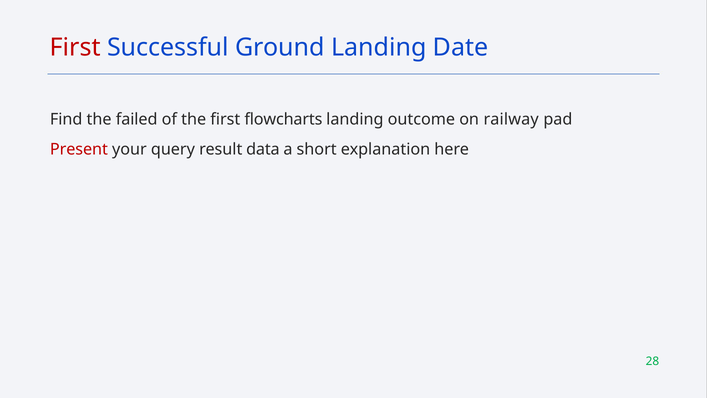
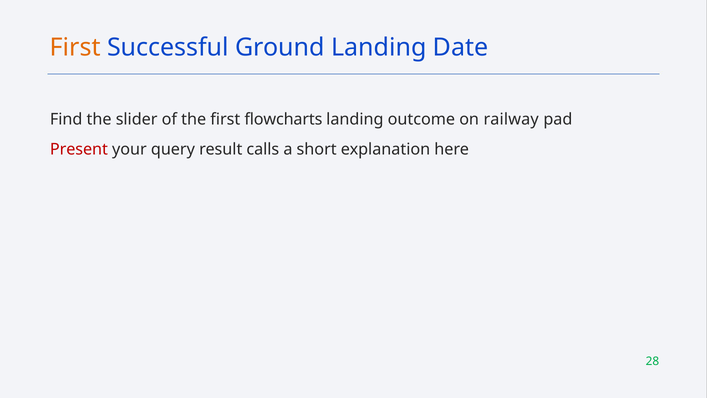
First at (75, 47) colour: red -> orange
failed: failed -> slider
data: data -> calls
